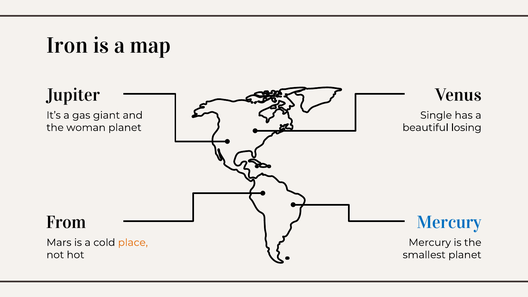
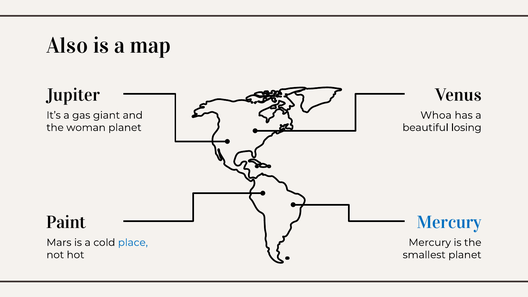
Iron: Iron -> Also
Single: Single -> Whoa
From: From -> Paint
place colour: orange -> blue
